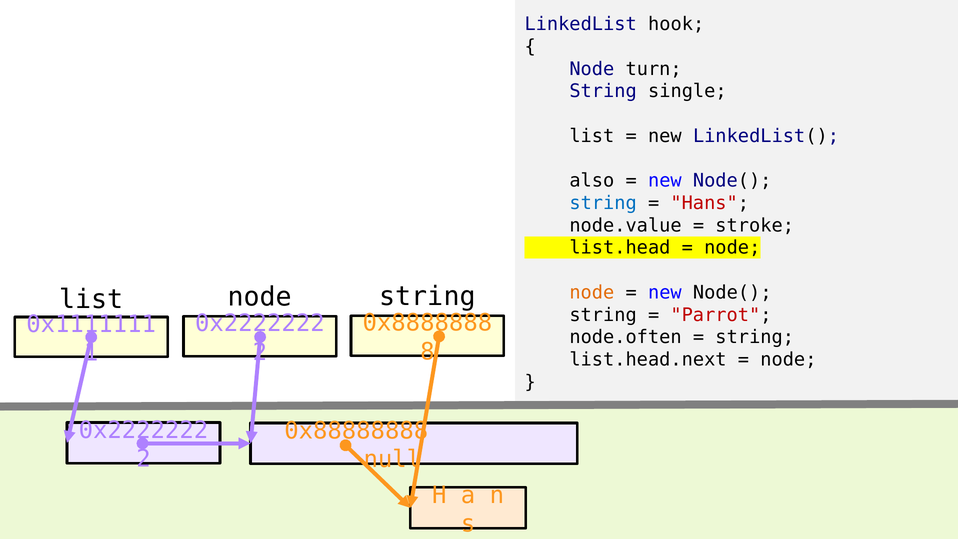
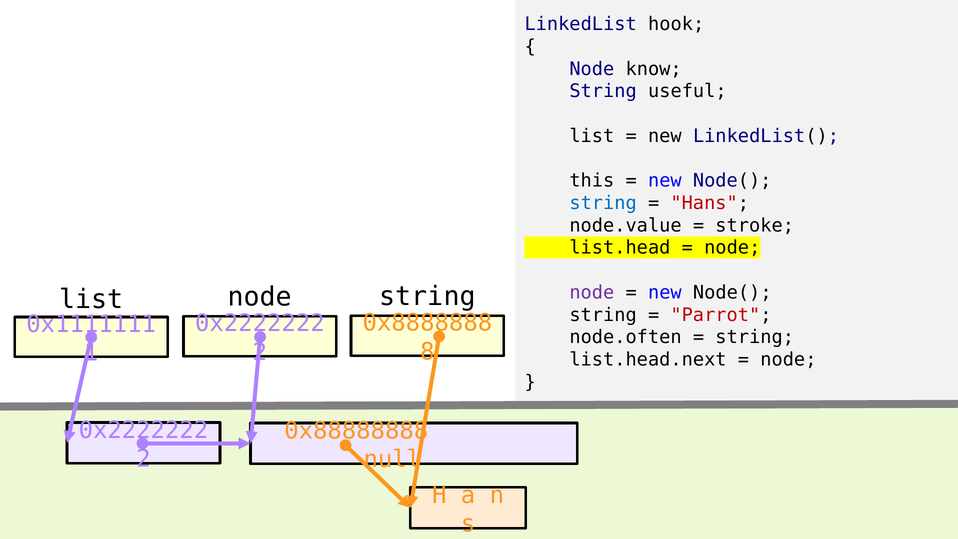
turn: turn -> know
single: single -> useful
also: also -> this
node at (592, 293) colour: orange -> purple
